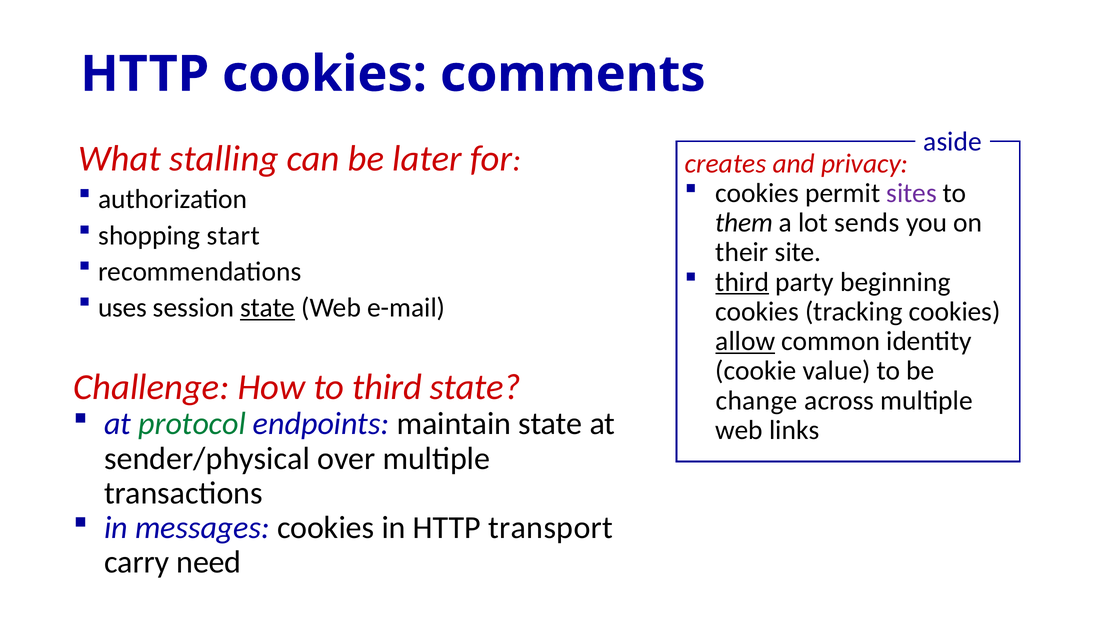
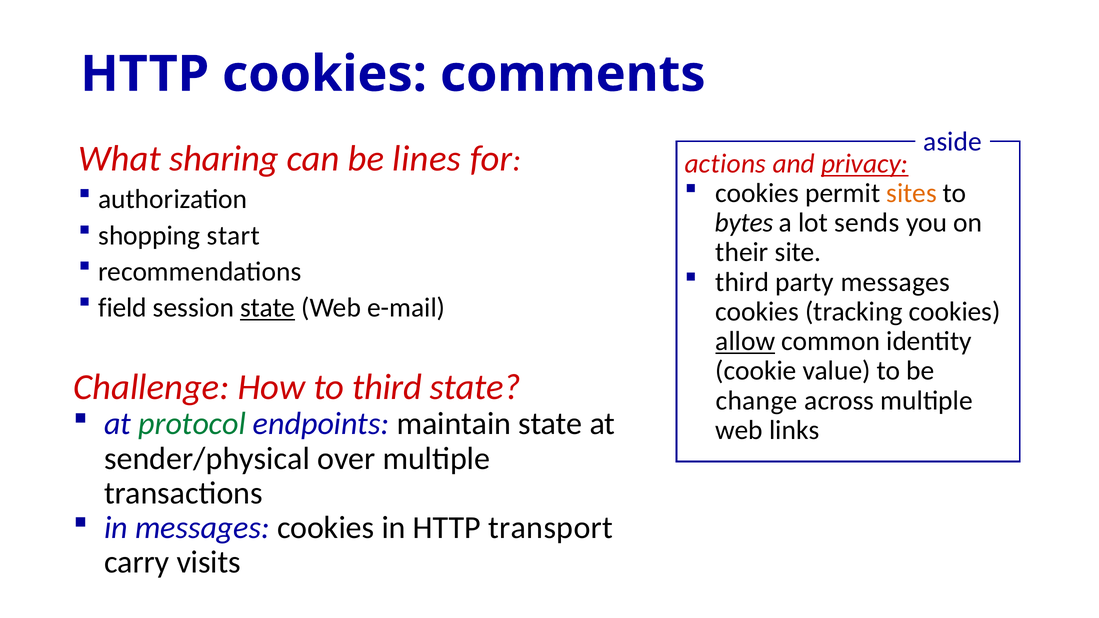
stalling: stalling -> sharing
later: later -> lines
creates: creates -> actions
privacy underline: none -> present
sites colour: purple -> orange
them: them -> bytes
third at (742, 282) underline: present -> none
party beginning: beginning -> messages
uses: uses -> field
need: need -> visits
